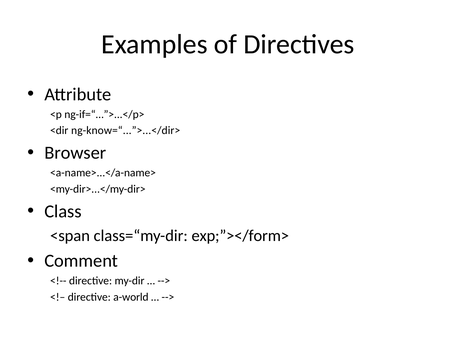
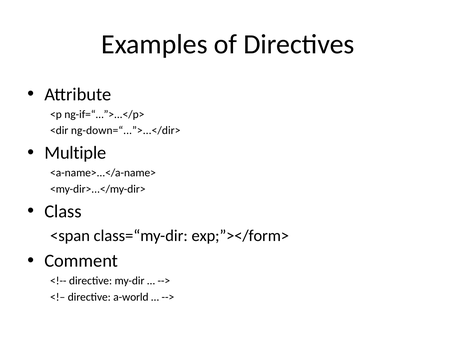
ng-know=“...”>...</dir>: ng-know=“...”>...</dir> -> ng-down=“...”>...</dir>
Browser: Browser -> Multiple
